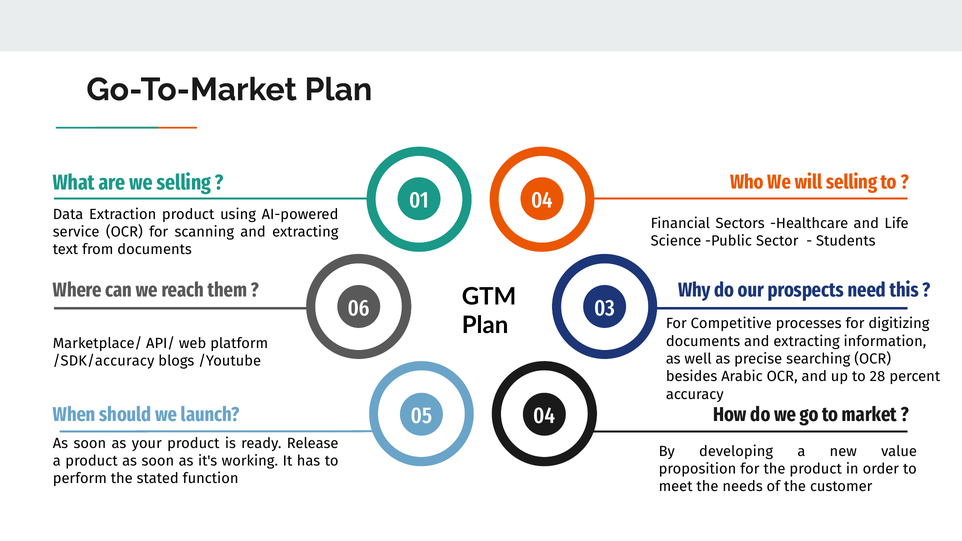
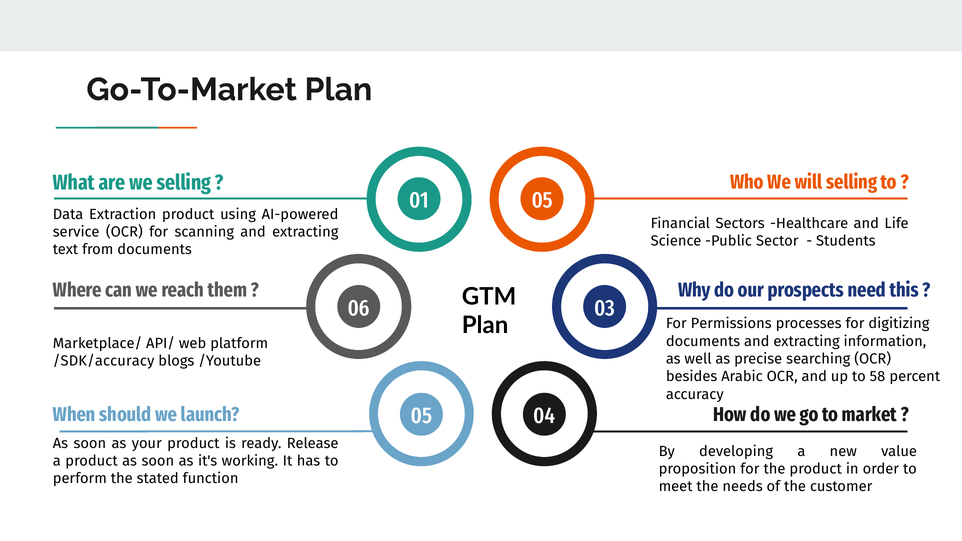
01 04: 04 -> 05
Competitive: Competitive -> Permissions
28: 28 -> 58
